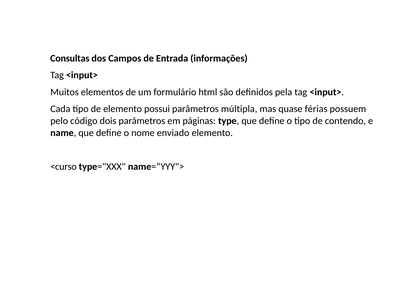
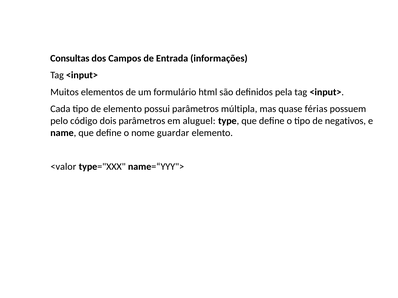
páginas: páginas -> aluguel
contendo: contendo -> negativos
enviado: enviado -> guardar
<curso: <curso -> <valor
